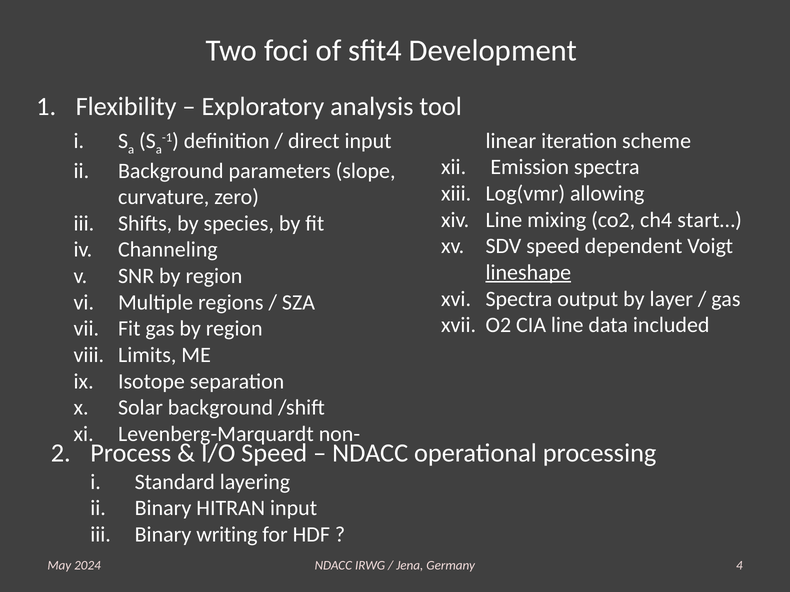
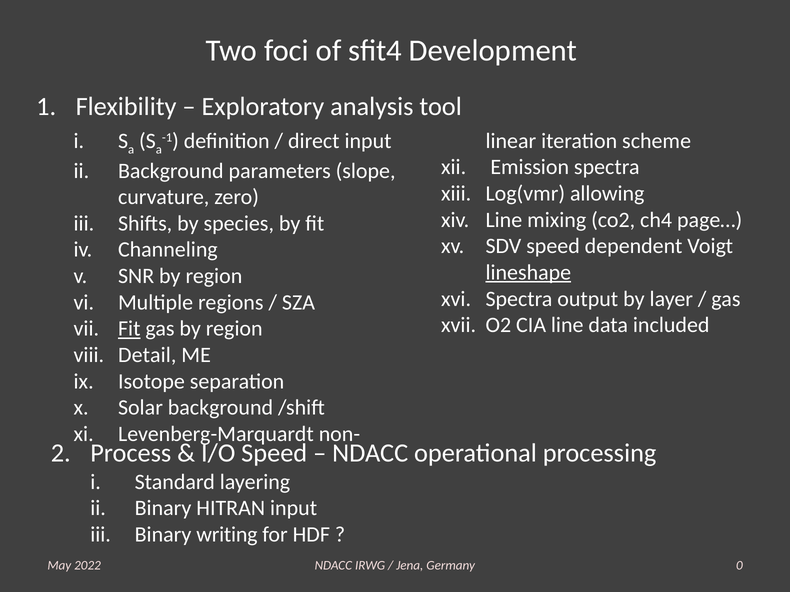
start…: start… -> page…
Fit at (129, 329) underline: none -> present
Limits: Limits -> Detail
4: 4 -> 0
2024: 2024 -> 2022
